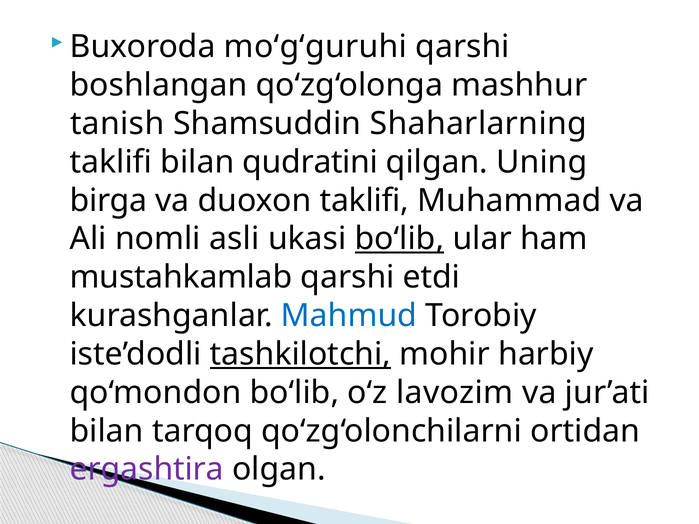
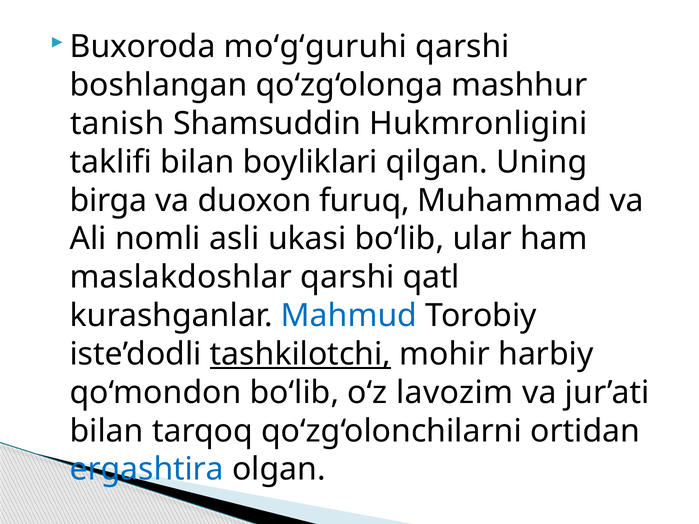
Shaharlarning: Shaharlarning -> Hukmronligini
qudratini: qudratini -> boyliklari
duoxon taklifi: taklifi -> furuq
bo‘lib at (399, 239) underline: present -> none
mustahkamlab: mustahkamlab -> maslakdoshlar
etdi: etdi -> qatl
ergashtira colour: purple -> blue
